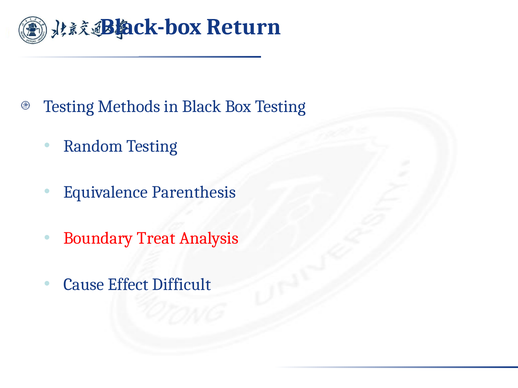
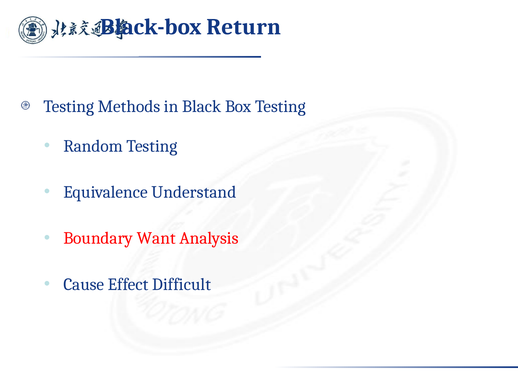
Parenthesis: Parenthesis -> Understand
Treat: Treat -> Want
